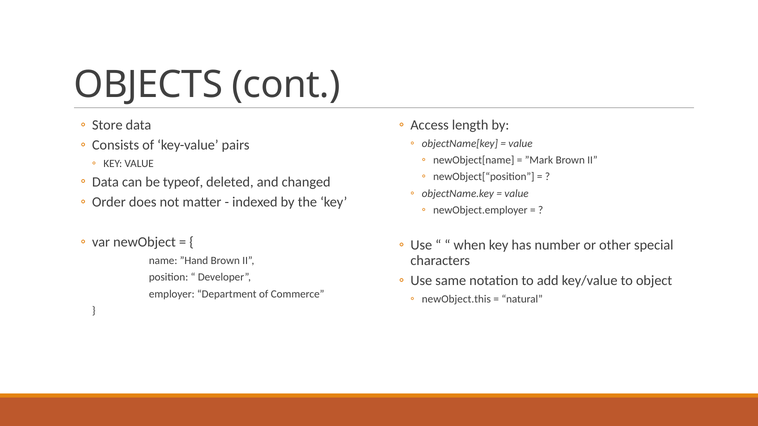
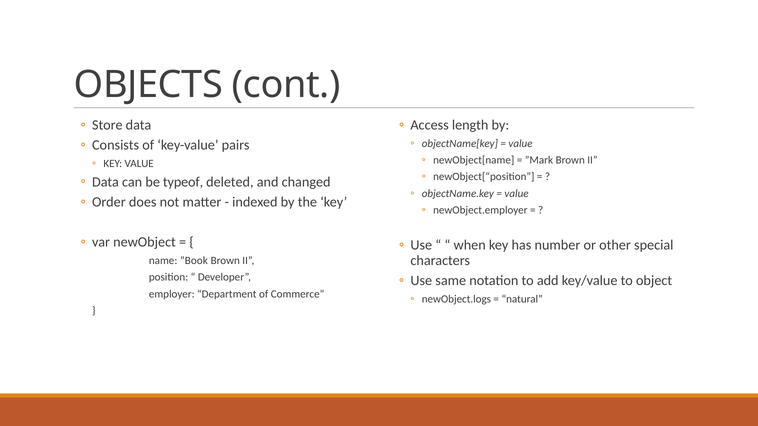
”Hand: ”Hand -> ”Book
newObject.this: newObject.this -> newObject.logs
